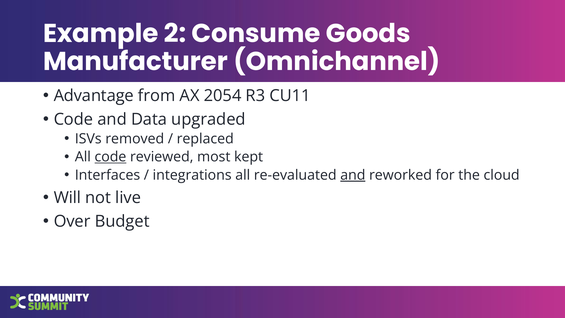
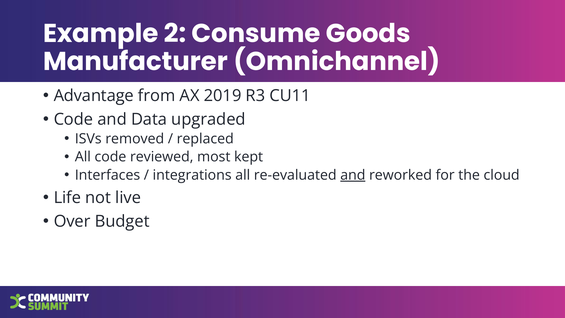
2054: 2054 -> 2019
code at (110, 157) underline: present -> none
Will: Will -> Life
